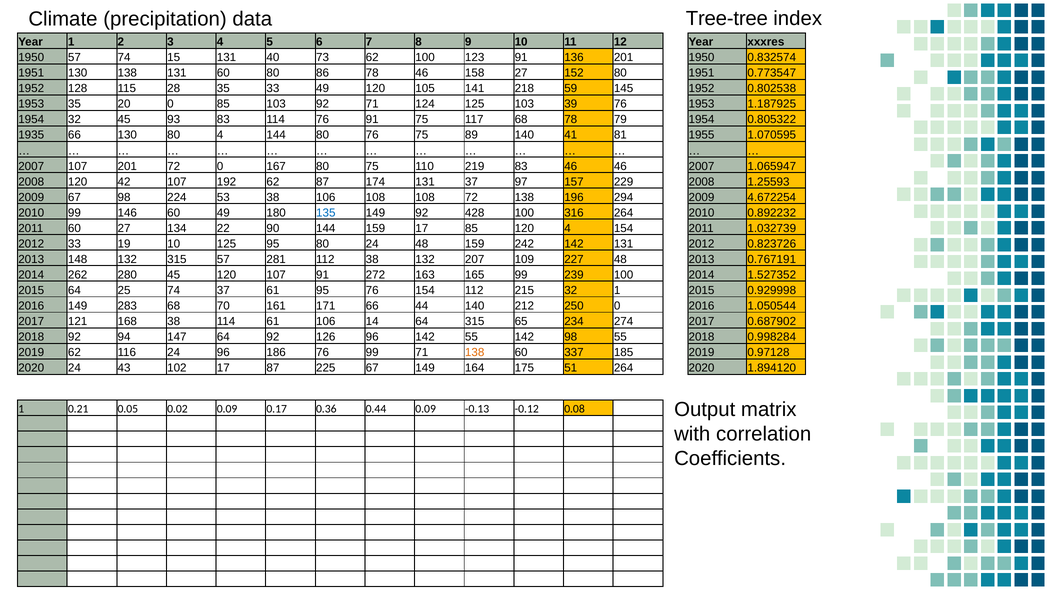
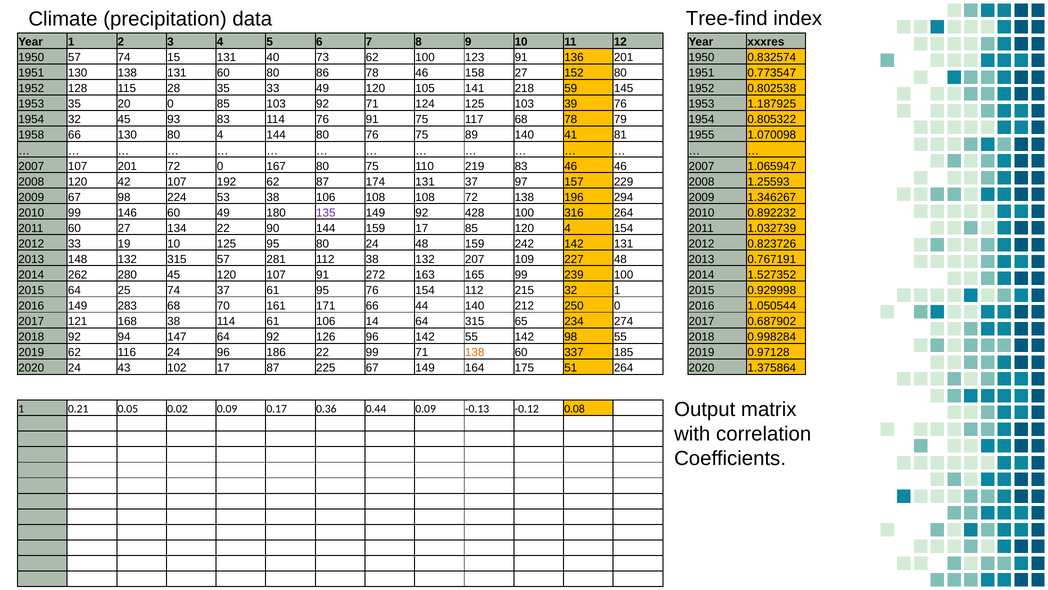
Tree-tree: Tree-tree -> Tree-find
1935: 1935 -> 1958
1.070595: 1.070595 -> 1.070098
4.672254: 4.672254 -> 1.346267
135 colour: blue -> purple
186 76: 76 -> 22
1.894120: 1.894120 -> 1.375864
